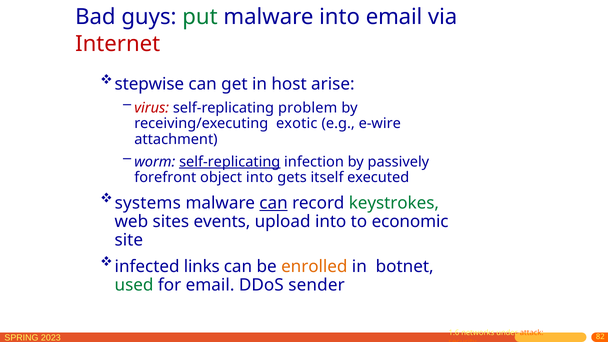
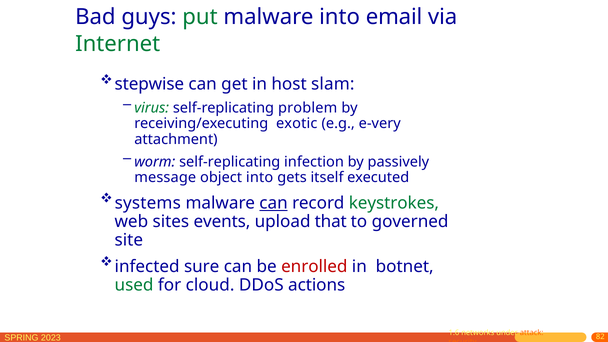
Internet colour: red -> green
arise: arise -> slam
virus colour: red -> green
e-wire: e-wire -> e-very
self-replicating at (230, 162) underline: present -> none
forefront: forefront -> message
upload into: into -> that
economic: economic -> governed
links: links -> sure
enrolled colour: orange -> red
for email: email -> cloud
sender: sender -> actions
